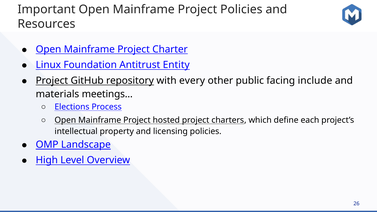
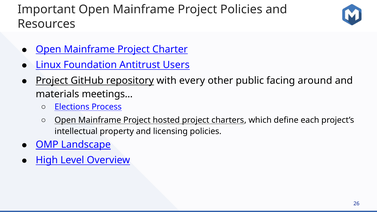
Entity: Entity -> Users
include: include -> around
